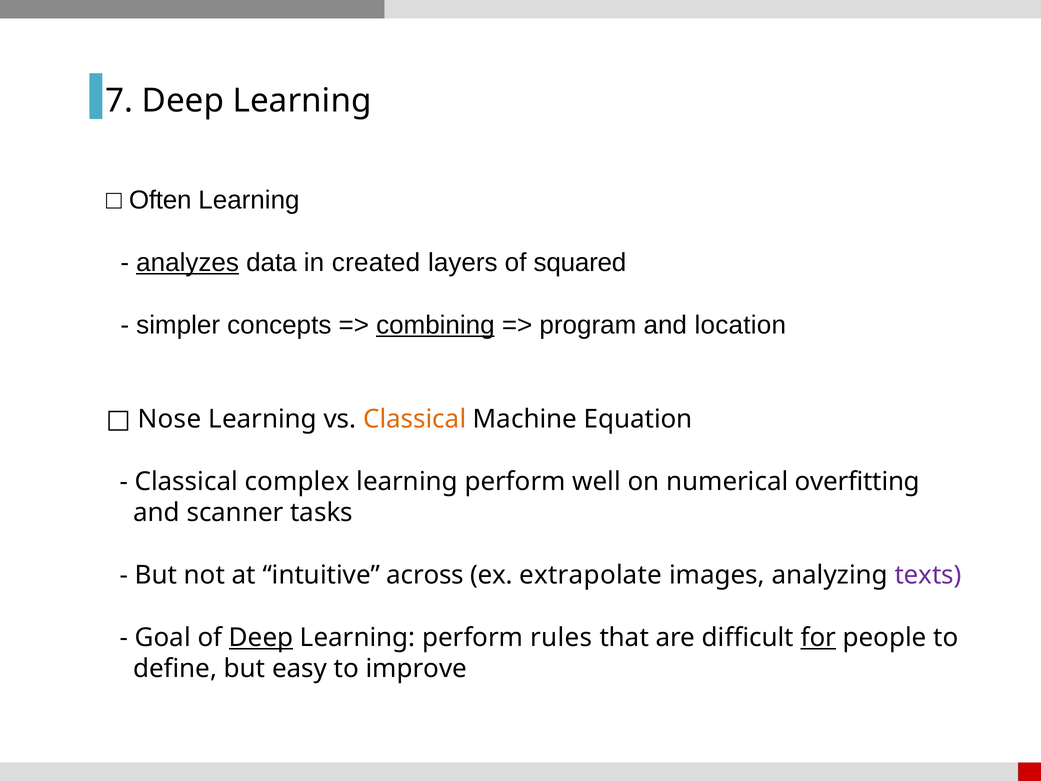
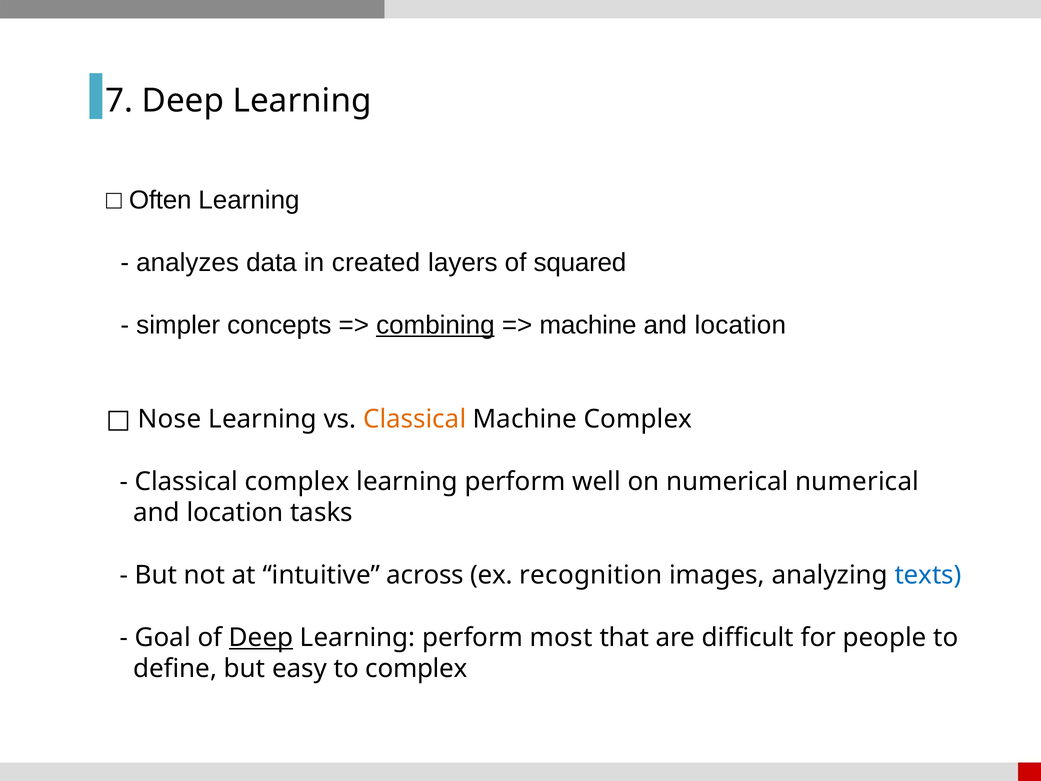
analyzes underline: present -> none
program at (588, 325): program -> machine
Machine Equation: Equation -> Complex
numerical overfitting: overfitting -> numerical
scanner at (235, 513): scanner -> location
extrapolate: extrapolate -> recognition
texts colour: purple -> blue
rules: rules -> most
for underline: present -> none
to improve: improve -> complex
